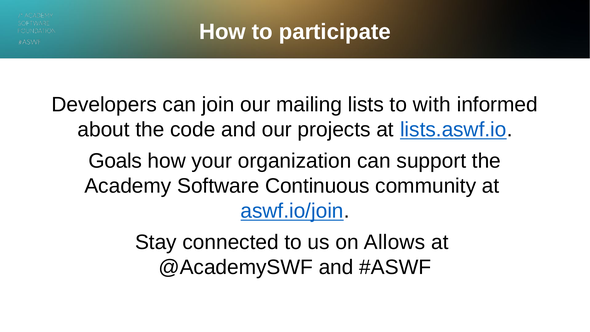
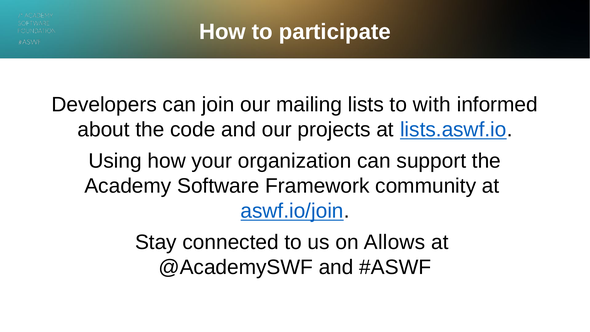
Goals: Goals -> Using
Continuous: Continuous -> Framework
